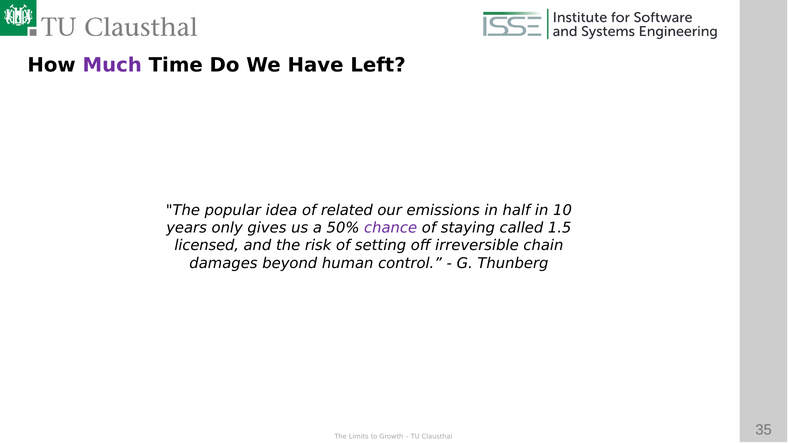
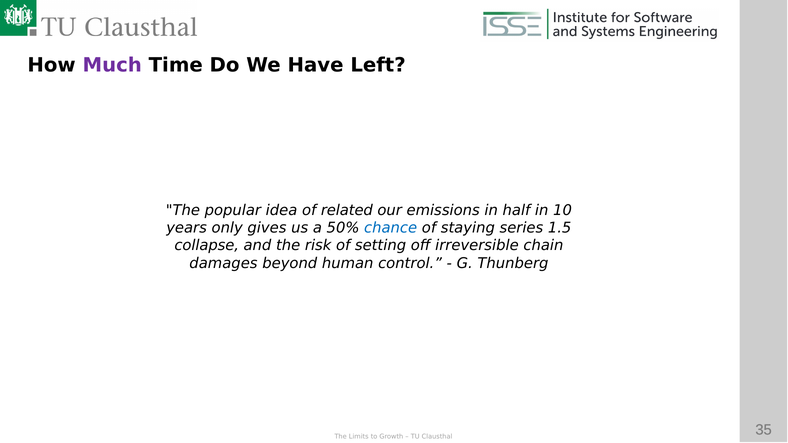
chance colour: purple -> blue
called: called -> series
licensed: licensed -> collapse
